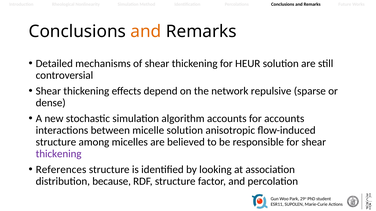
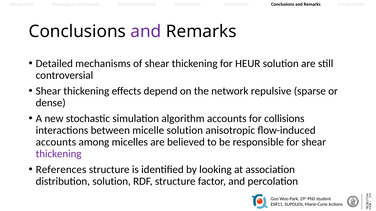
and at (146, 32) colour: orange -> purple
for accounts: accounts -> collisions
structure at (56, 142): structure -> accounts
distribution because: because -> solution
